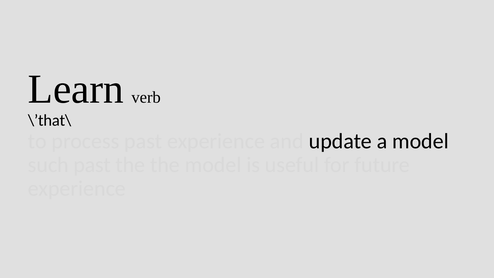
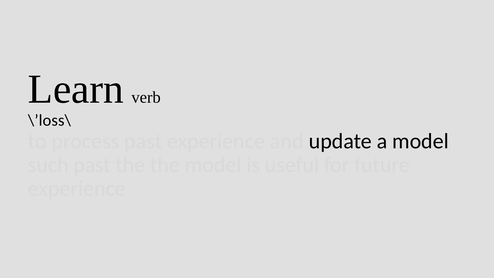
\’that\: \’that\ -> \’loss\
